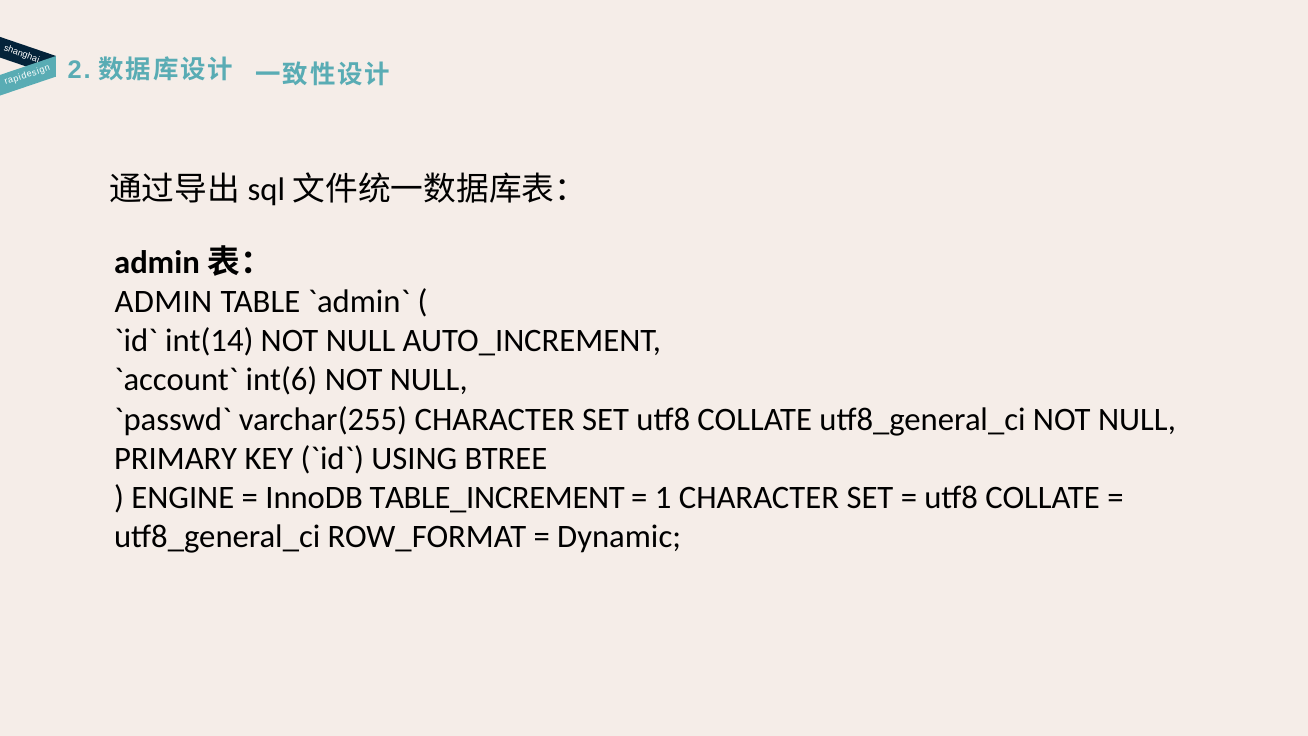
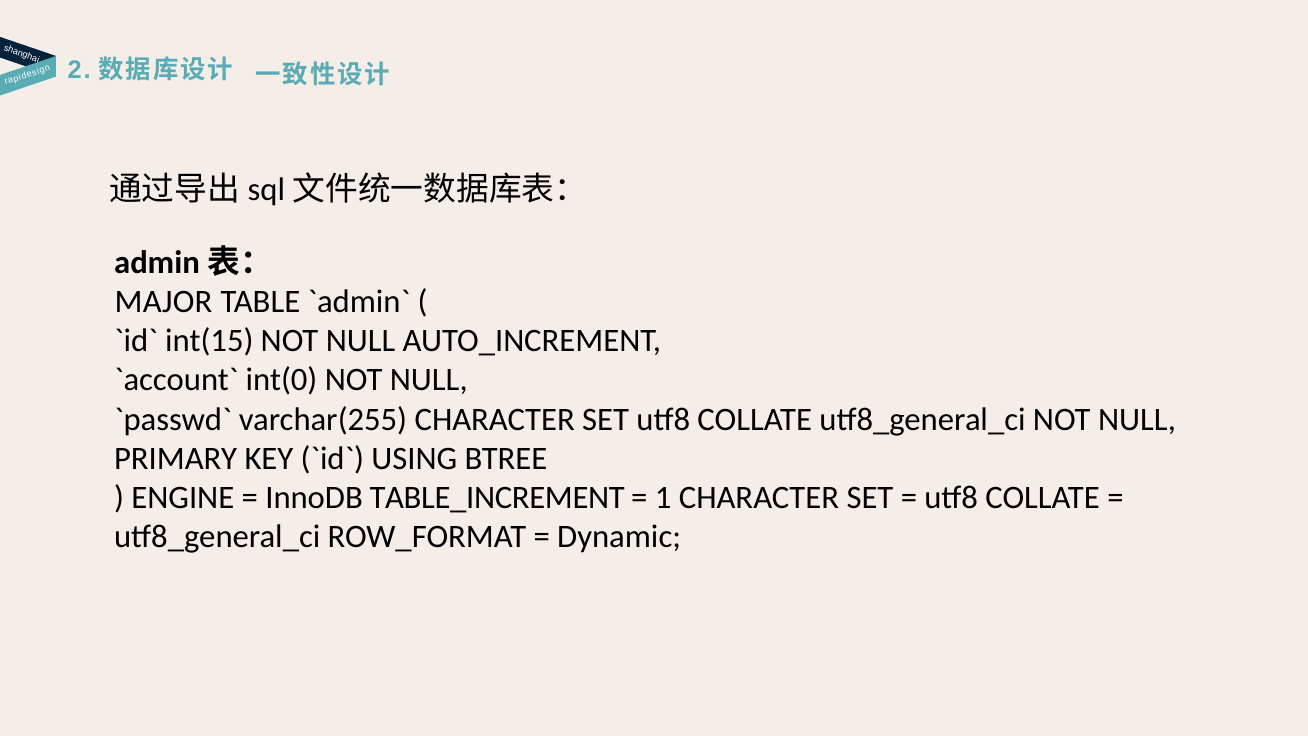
ADMIN: ADMIN -> MAJOR
int(14: int(14 -> int(15
int(6: int(6 -> int(0
